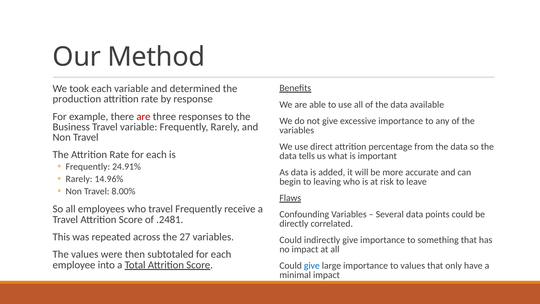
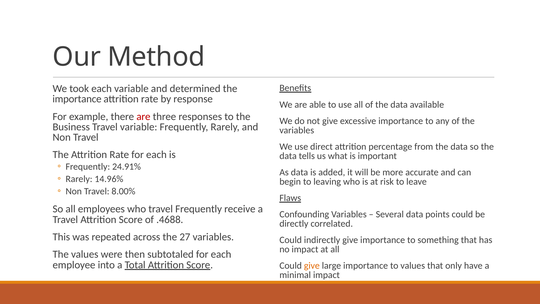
production at (77, 99): production -> importance
.2481: .2481 -> .4688
give at (312, 265) colour: blue -> orange
